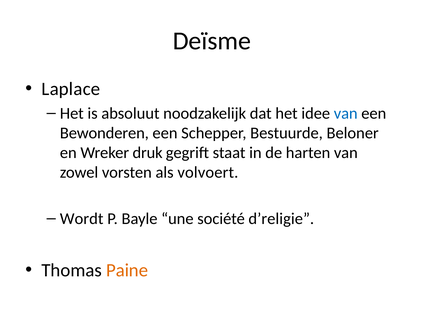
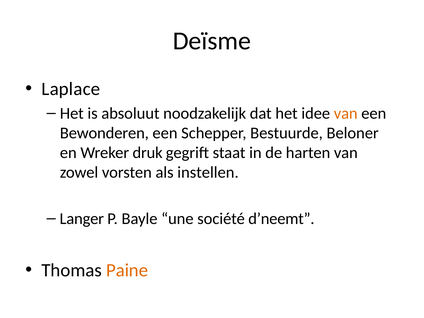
van at (346, 113) colour: blue -> orange
volvoert: volvoert -> instellen
Wordt: Wordt -> Langer
d’religie: d’religie -> d’neemt
